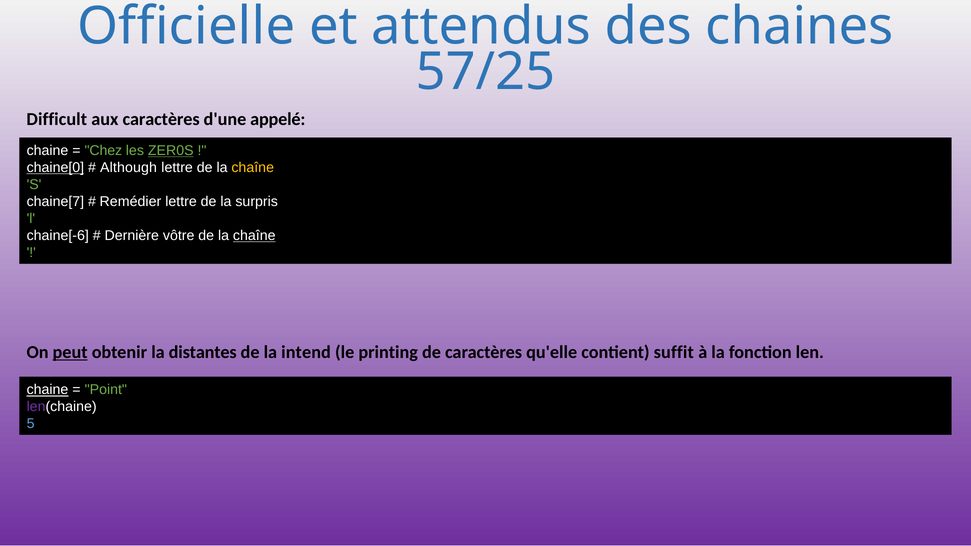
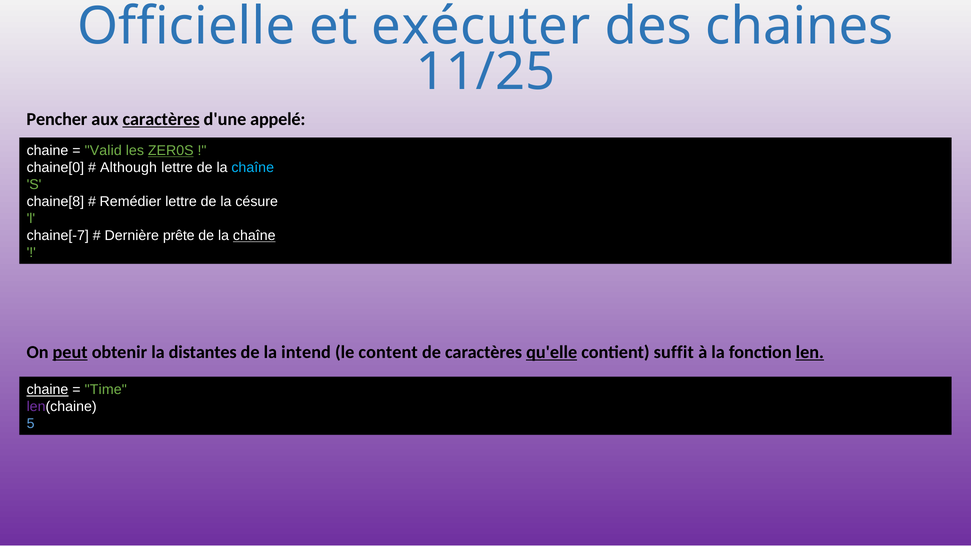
attendus: attendus -> exécuter
57/25: 57/25 -> 11/25
Difficult: Difficult -> Pencher
caractères at (161, 119) underline: none -> present
Chez: Chez -> Valid
chaine[0 underline: present -> none
chaîne at (253, 168) colour: yellow -> light blue
chaine[7: chaine[7 -> chaine[8
surpris: surpris -> césure
chaine[-6: chaine[-6 -> chaine[-7
vôtre: vôtre -> prête
printing: printing -> content
qu'elle underline: none -> present
len underline: none -> present
Point: Point -> Time
